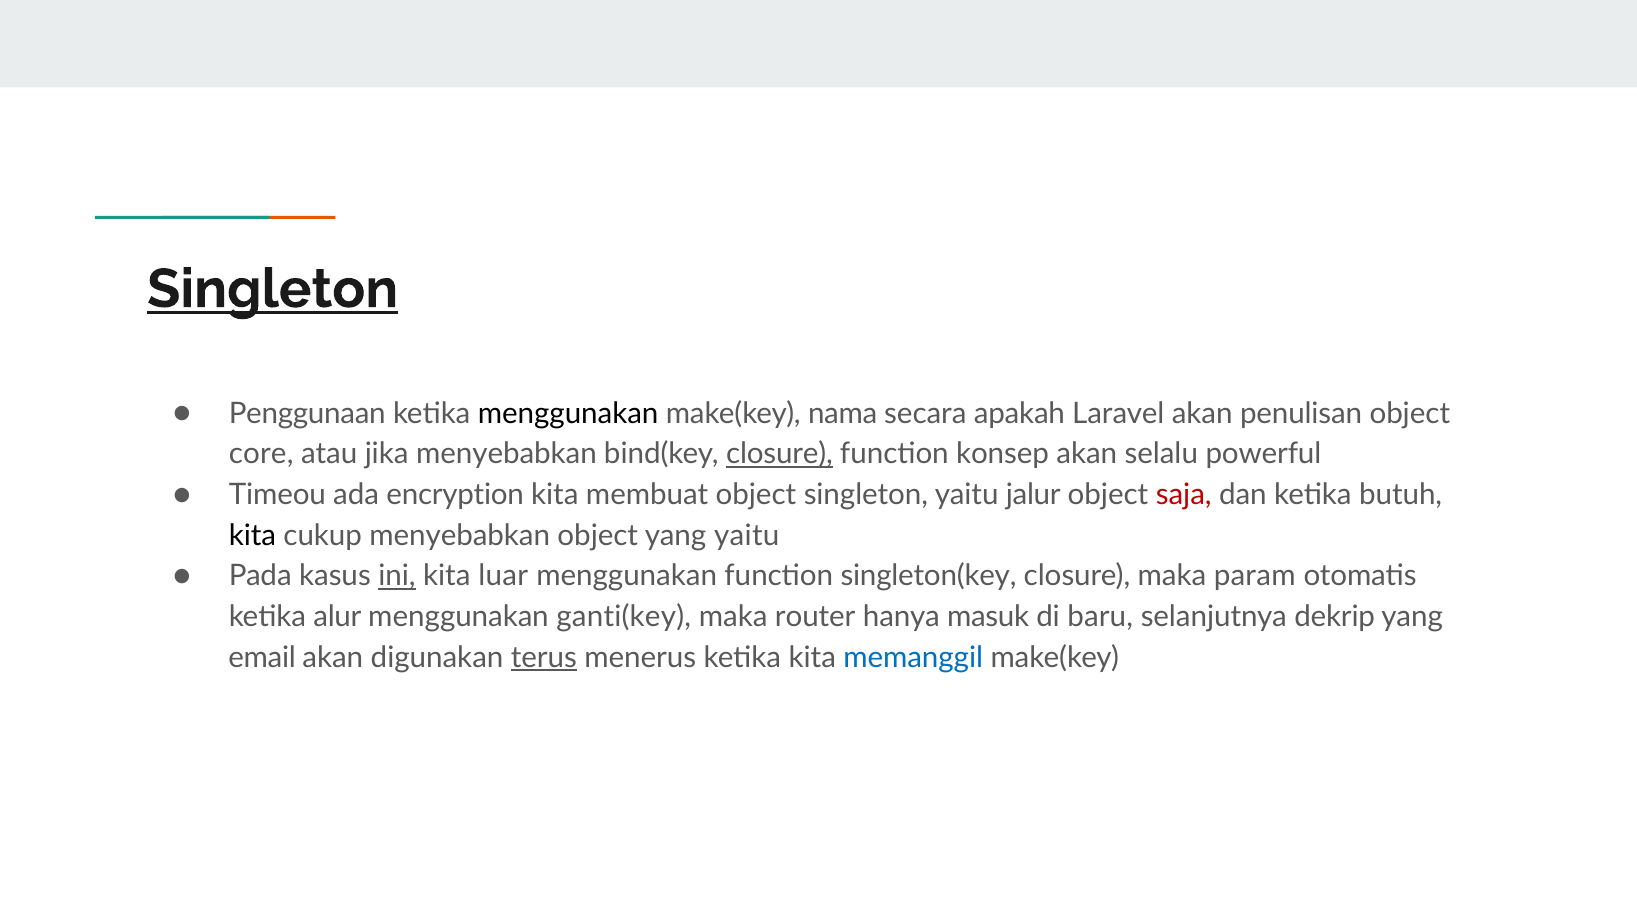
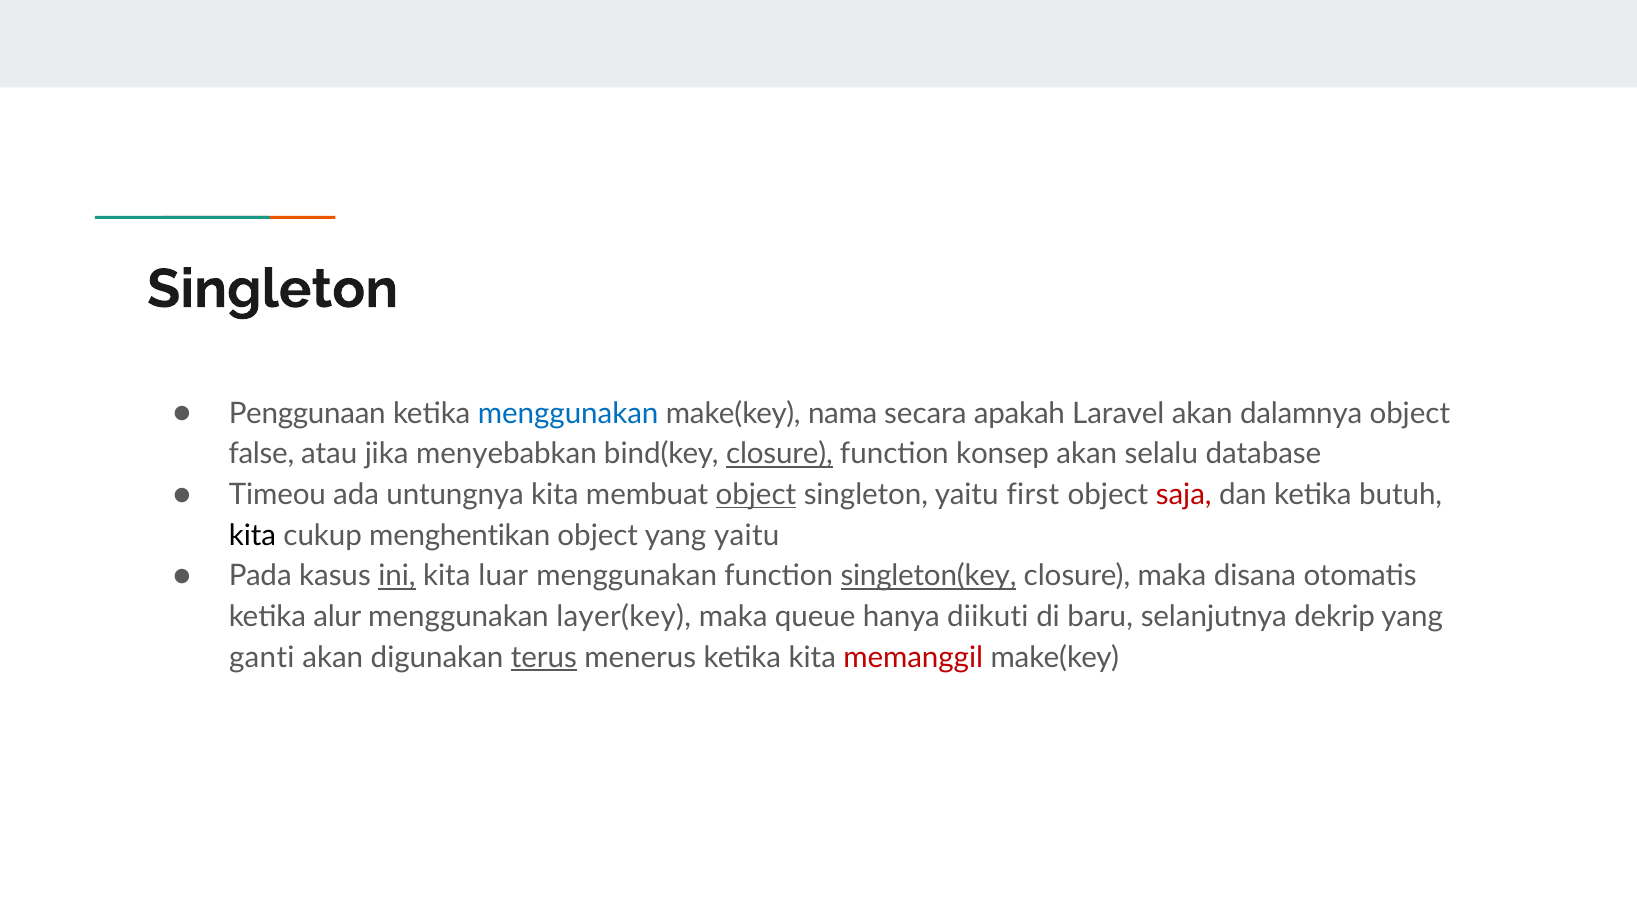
Singleton at (273, 289) underline: present -> none
menggunakan at (568, 414) colour: black -> blue
penulisan: penulisan -> dalamnya
core: core -> false
powerful: powerful -> database
encryption: encryption -> untungnya
object at (756, 495) underline: none -> present
jalur: jalur -> first
cukup menyebabkan: menyebabkan -> menghentikan
singleton(key underline: none -> present
param: param -> disana
ganti(key: ganti(key -> layer(key
router: router -> queue
masuk: masuk -> diikuti
email: email -> ganti
memanggil colour: blue -> red
